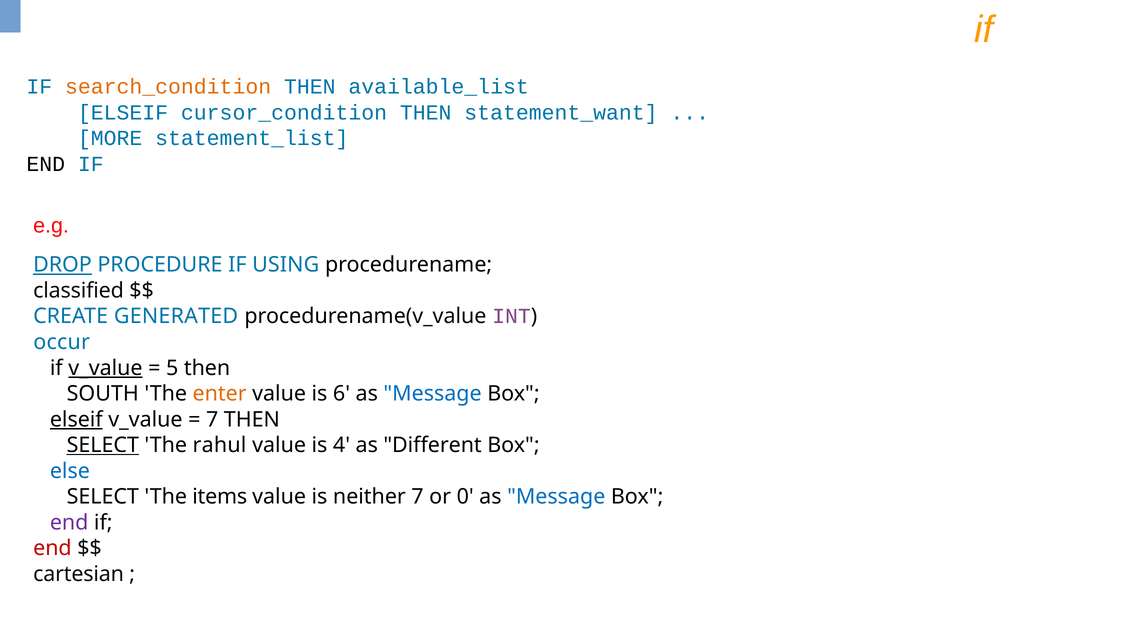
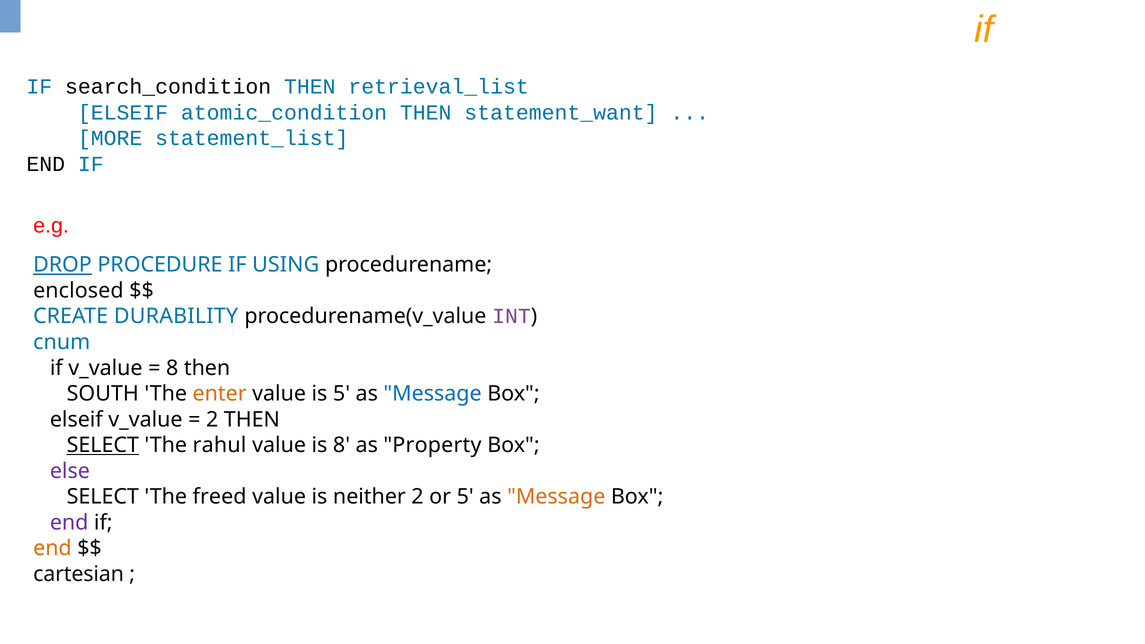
search_condition colour: orange -> black
available_list: available_list -> retrieval_list
cursor_condition: cursor_condition -> atomic_condition
classified: classified -> enclosed
GENERATED: GENERATED -> DURABILITY
occur: occur -> cnum
v_value at (105, 368) underline: present -> none
5 at (172, 368): 5 -> 8
is 6: 6 -> 5
elseif at (76, 419) underline: present -> none
7 at (212, 419): 7 -> 2
is 4: 4 -> 8
Different: Different -> Property
else colour: blue -> purple
items: items -> freed
neither 7: 7 -> 2
or 0: 0 -> 5
Message at (556, 497) colour: blue -> orange
end at (52, 548) colour: red -> orange
